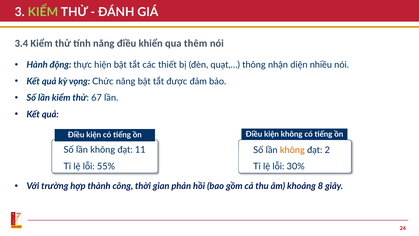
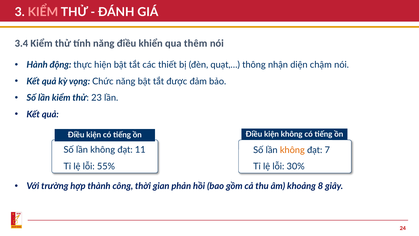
KIỂM at (43, 12) colour: light green -> pink
nhiều: nhiều -> chậm
67: 67 -> 23
2: 2 -> 7
